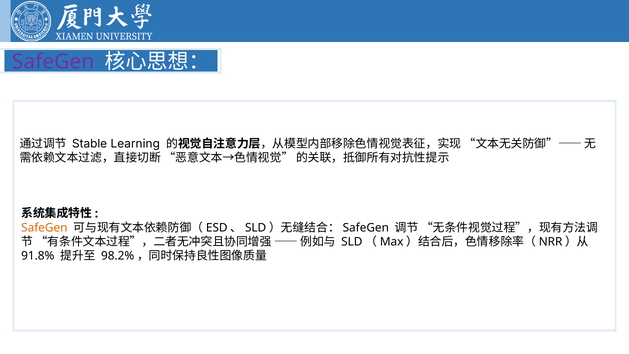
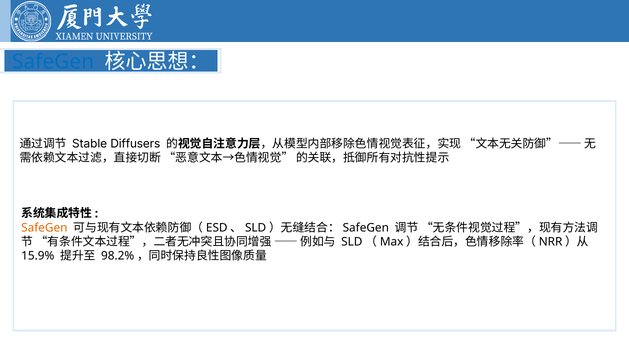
SafeGen at (53, 62) colour: purple -> blue
Learning: Learning -> Diffusers
91.8%: 91.8% -> 15.9%
